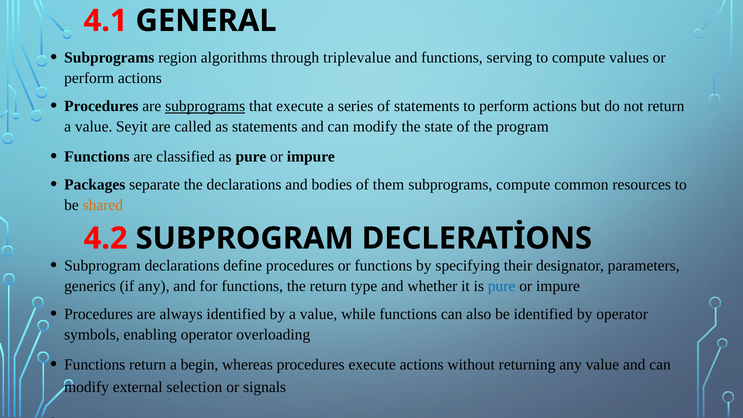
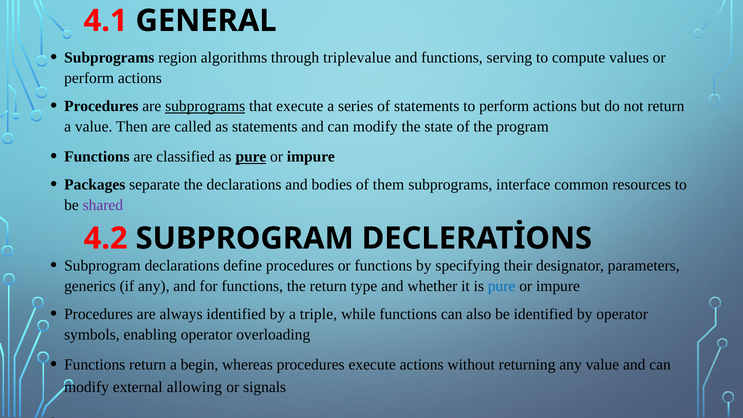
Seyit: Seyit -> Then
pure at (251, 157) underline: none -> present
subprograms compute: compute -> interface
shared colour: orange -> purple
by a value: value -> triple
selection: selection -> allowing
